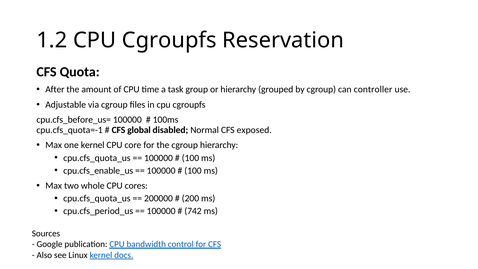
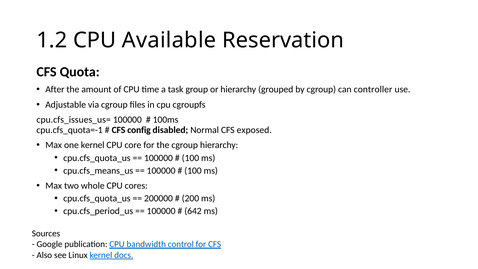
1.2 CPU Cgroupfs: Cgroupfs -> Available
cpu.cfs_before_us=: cpu.cfs_before_us= -> cpu.cfs_issues_us=
global: global -> config
cpu.cfs_enable_us: cpu.cfs_enable_us -> cpu.cfs_means_us
742: 742 -> 642
